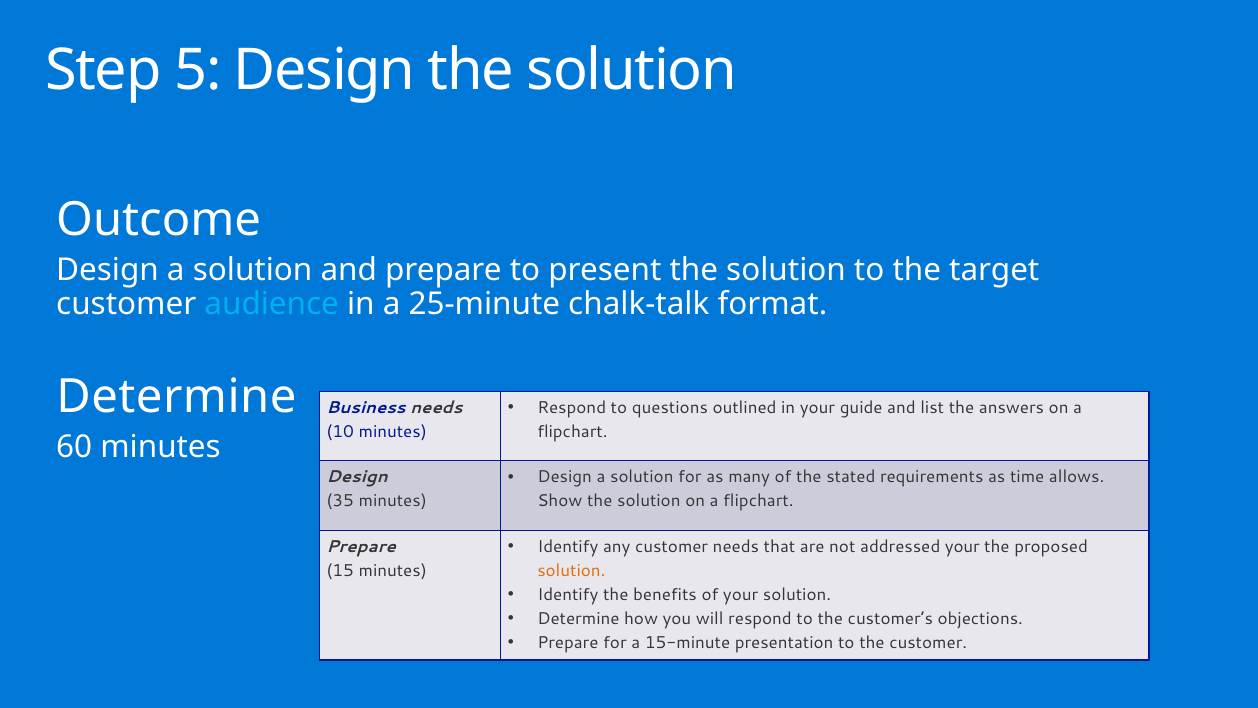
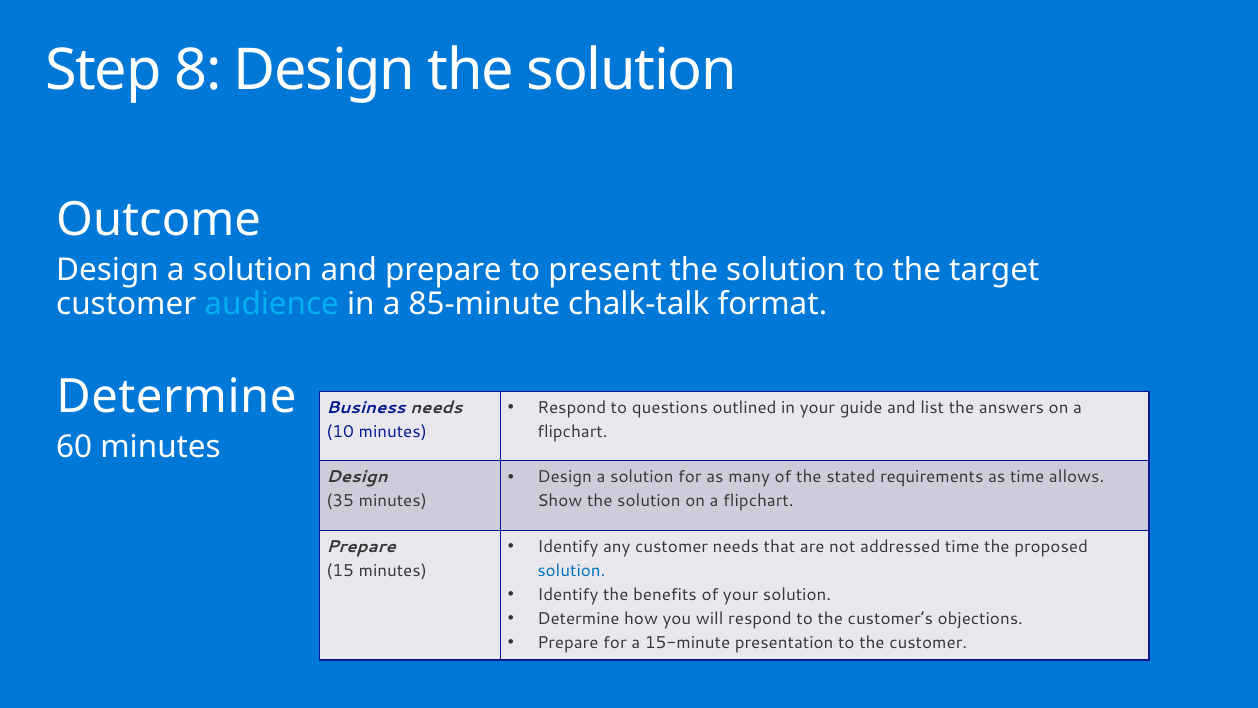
5: 5 -> 8
25-minute: 25-minute -> 85-minute
addressed your: your -> time
solution at (571, 570) colour: orange -> blue
